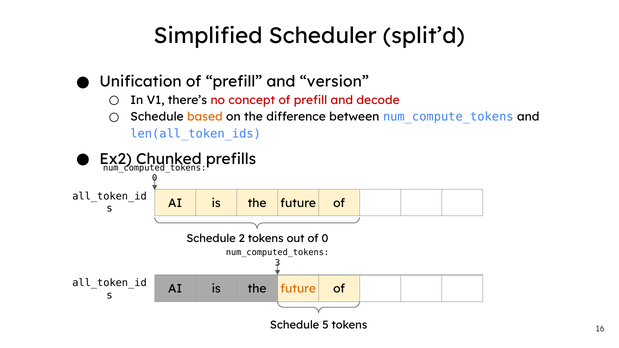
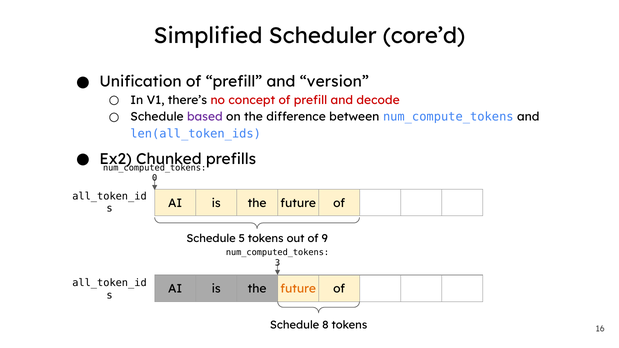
split’d: split’d -> core’d
based colour: orange -> purple
2: 2 -> 5
of 0: 0 -> 9
5: 5 -> 8
